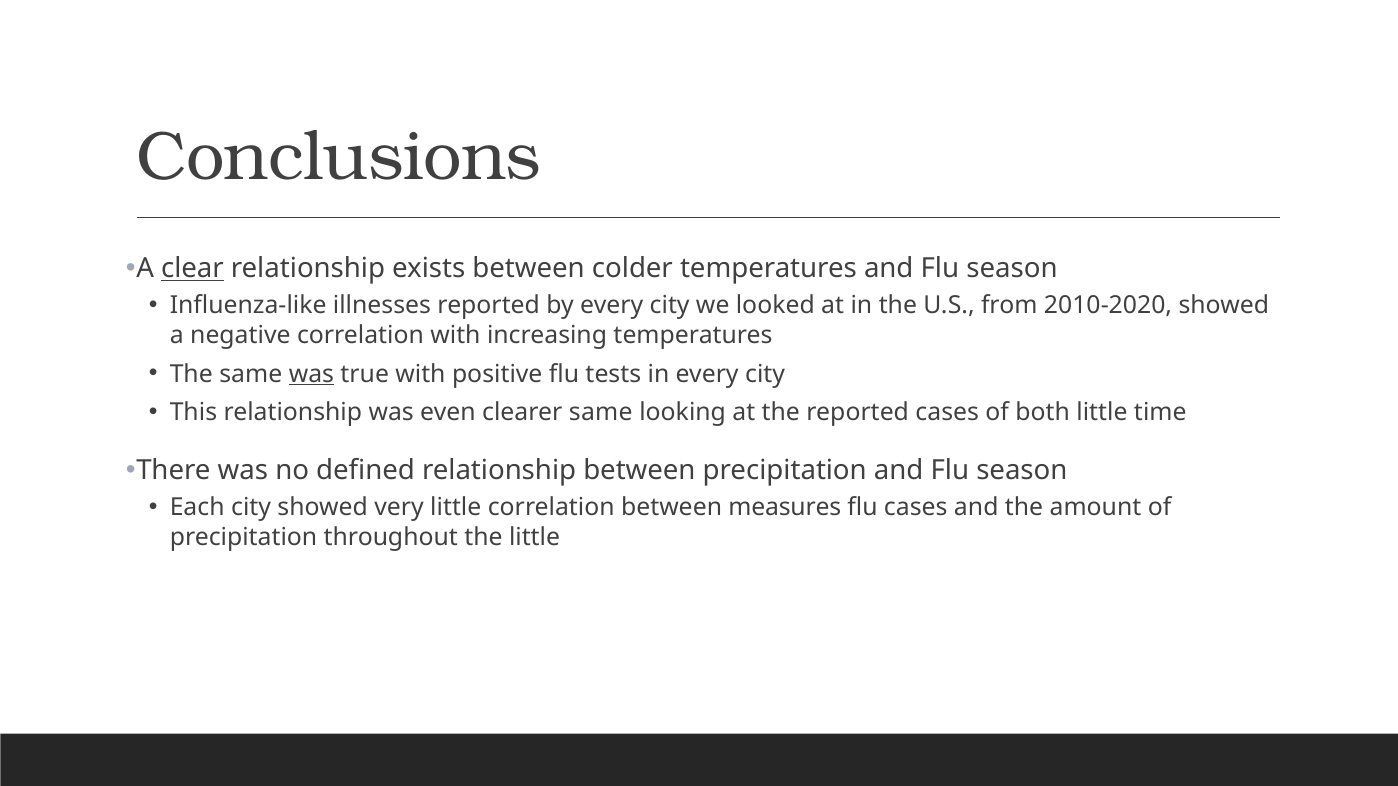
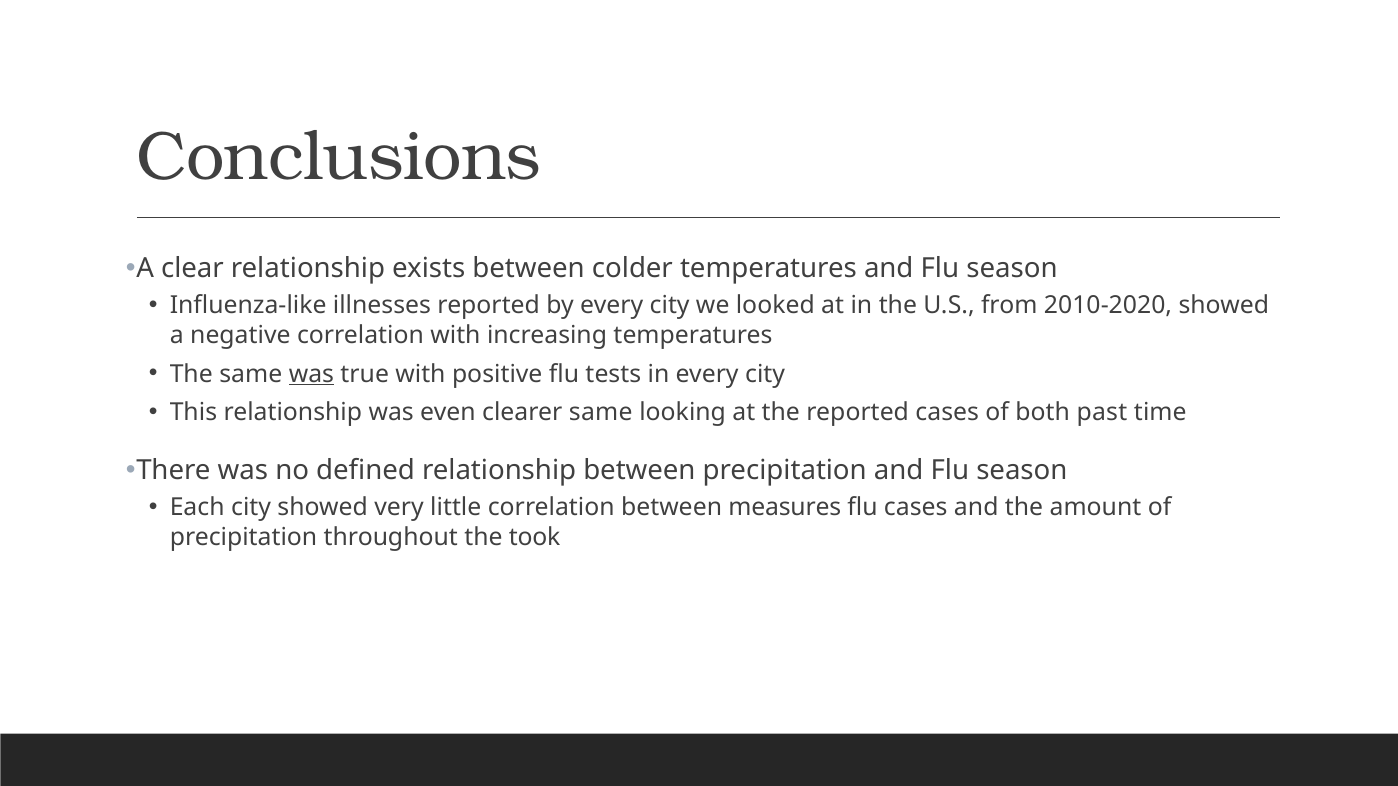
clear underline: present -> none
both little: little -> past
the little: little -> took
